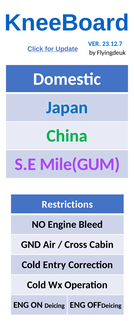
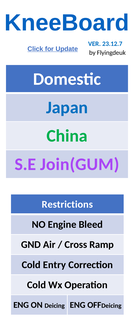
Mile(GUM: Mile(GUM -> Join(GUM
Cabin: Cabin -> Ramp
